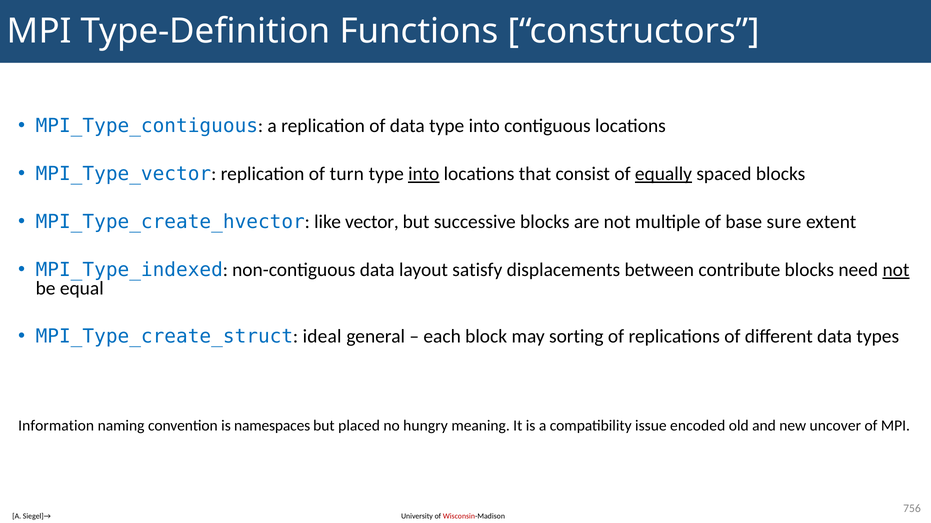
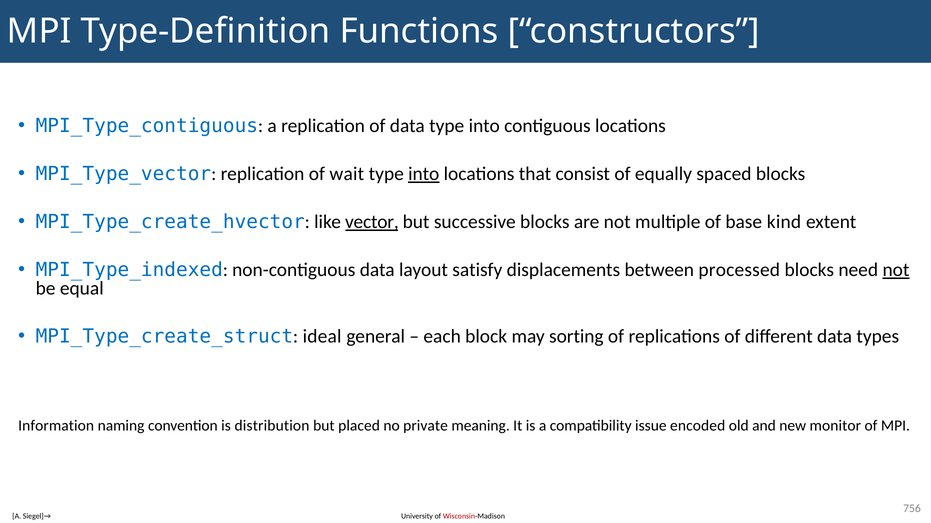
turn: turn -> wait
equally underline: present -> none
vector underline: none -> present
sure: sure -> kind
contribute: contribute -> processed
namespaces: namespaces -> distribution
hungry: hungry -> private
uncover: uncover -> monitor
